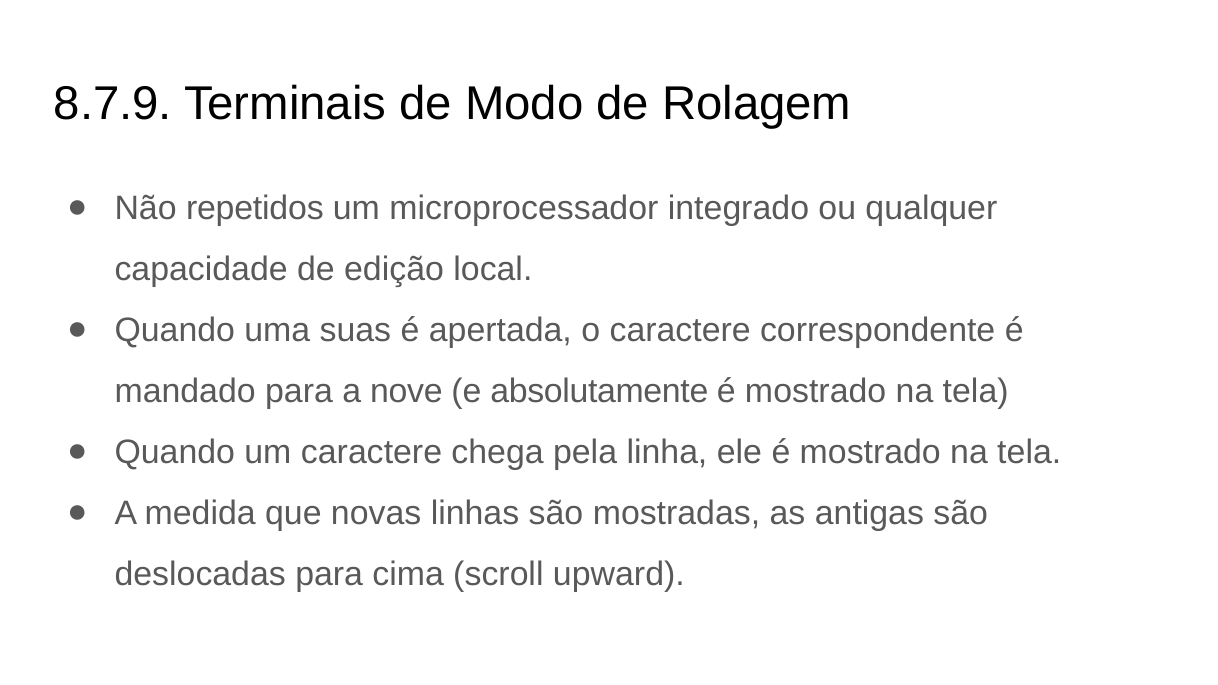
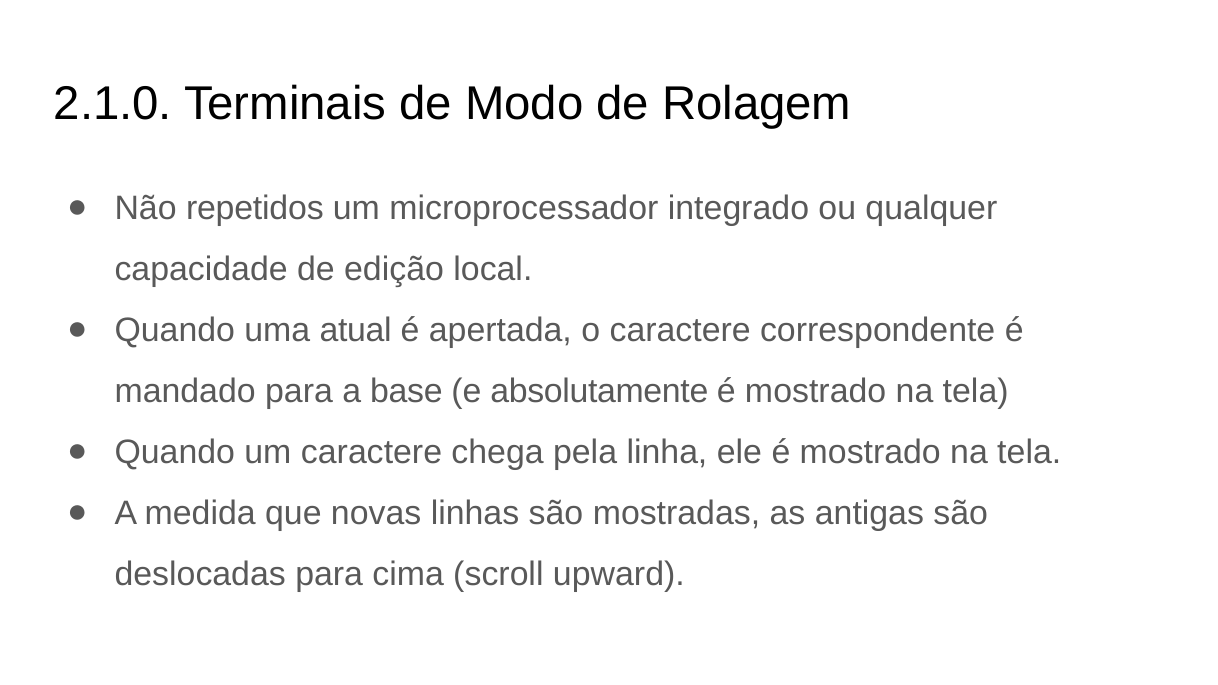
8.7.9: 8.7.9 -> 2.1.0
suas: suas -> atual
nove: nove -> base
